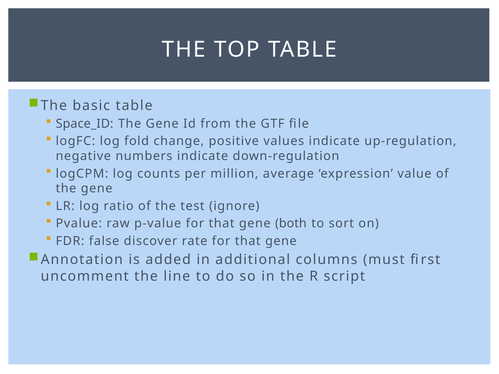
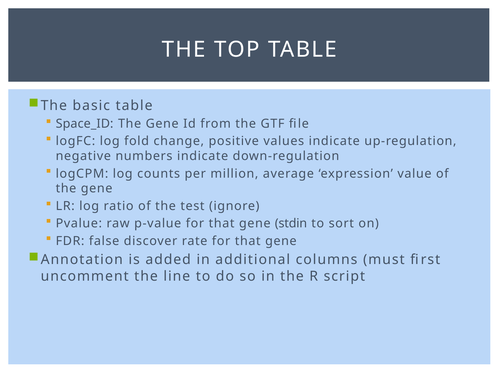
both: both -> stdin
